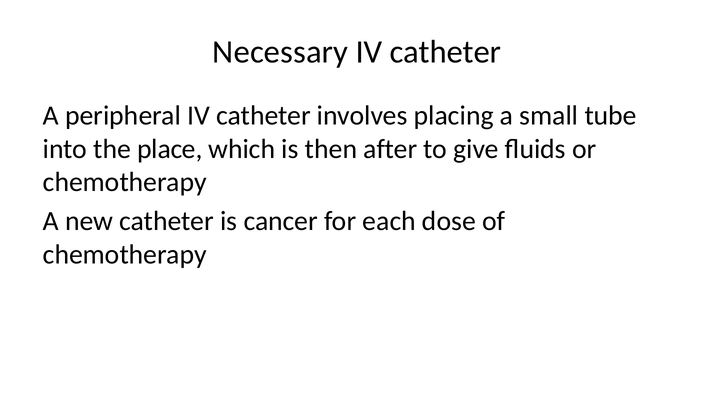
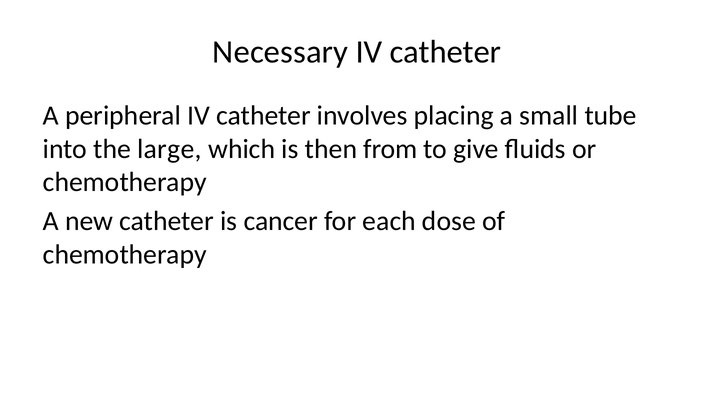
place: place -> large
after: after -> from
